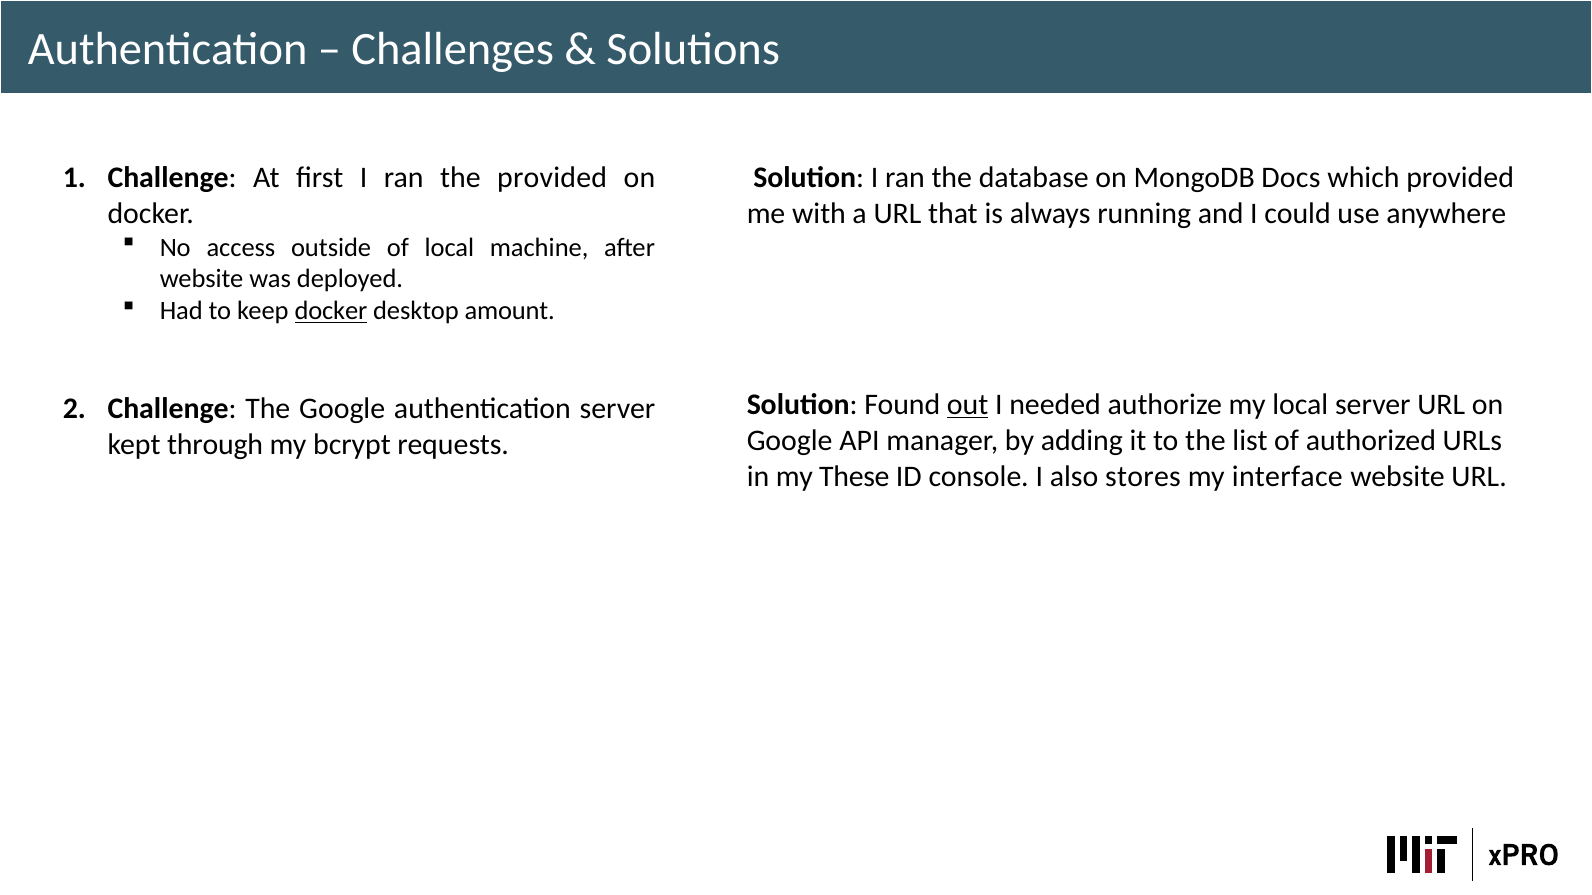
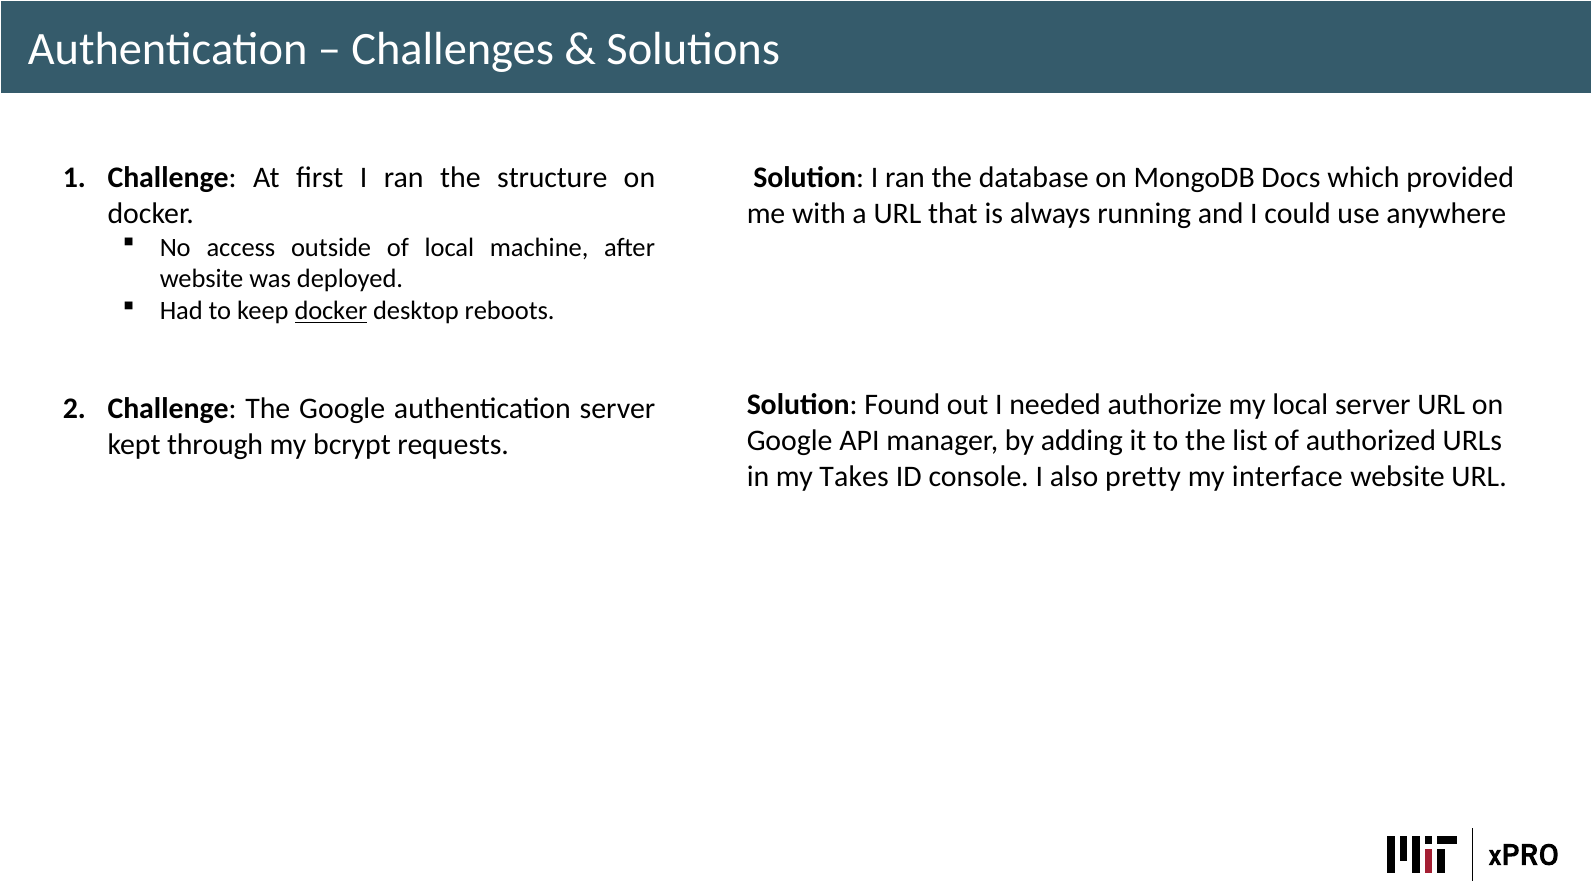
the provided: provided -> structure
amount: amount -> reboots
out underline: present -> none
These: These -> Takes
stores: stores -> pretty
